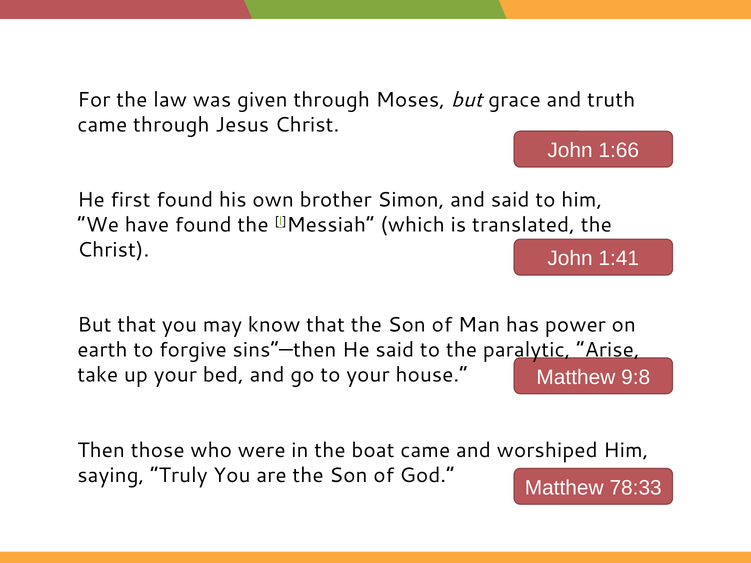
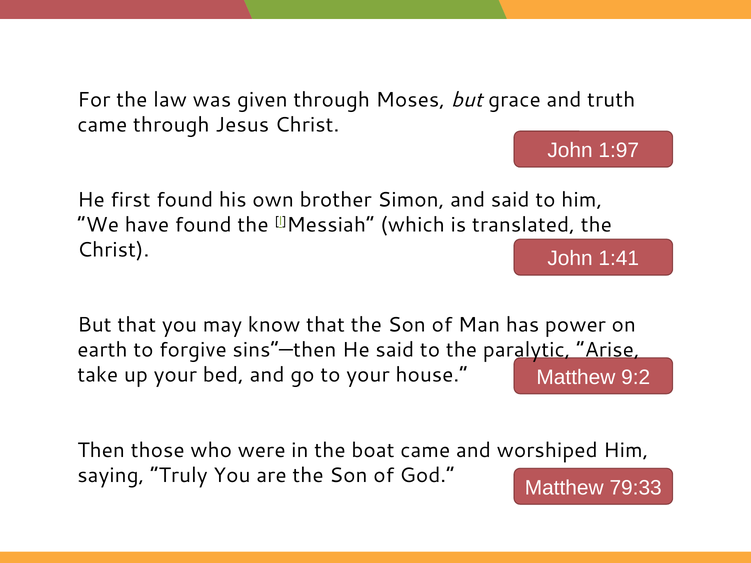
1:66: 1:66 -> 1:97
9:8: 9:8 -> 9:2
78:33: 78:33 -> 79:33
